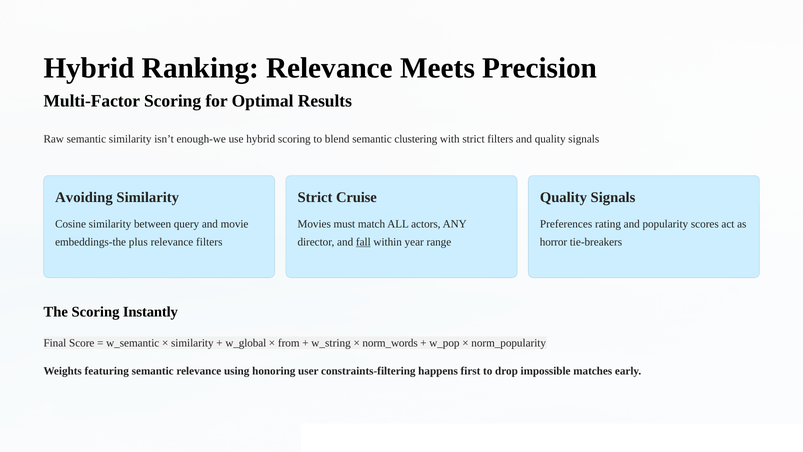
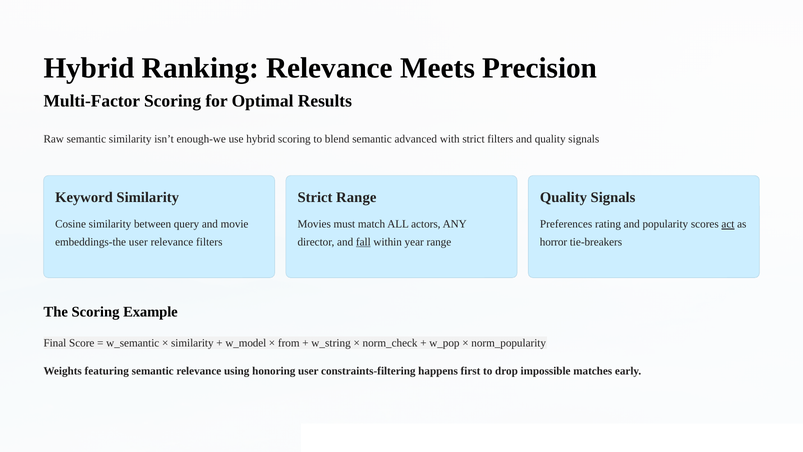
clustering: clustering -> advanced
Avoiding: Avoiding -> Keyword
Strict Cruise: Cruise -> Range
act underline: none -> present
embeddings-the plus: plus -> user
Instantly: Instantly -> Example
w_global: w_global -> w_model
norm_words: norm_words -> norm_check
